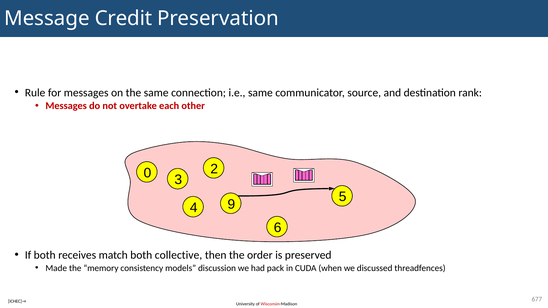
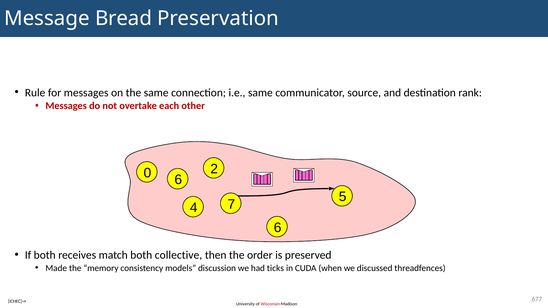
Credit: Credit -> Bread
0 3: 3 -> 6
9: 9 -> 7
pack: pack -> ticks
